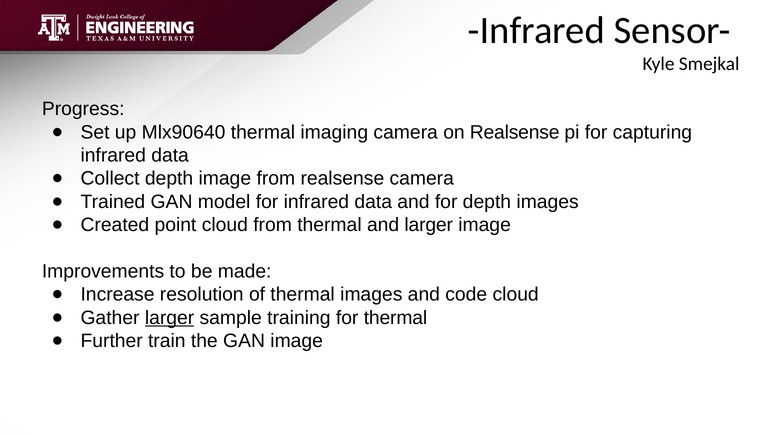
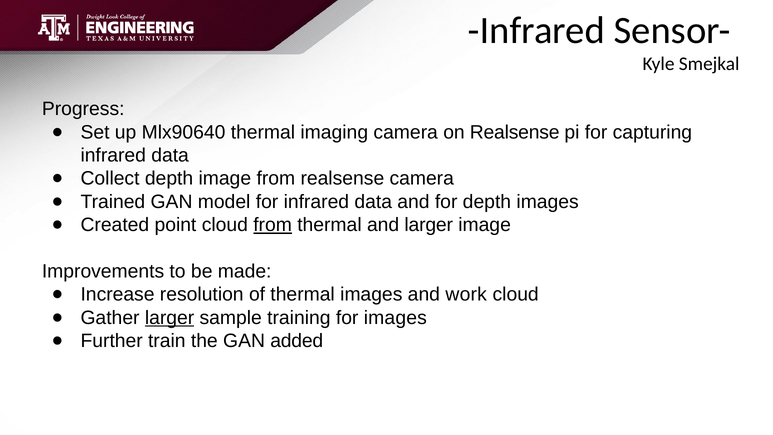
from at (273, 225) underline: none -> present
and code: code -> work
for thermal: thermal -> images
GAN image: image -> added
